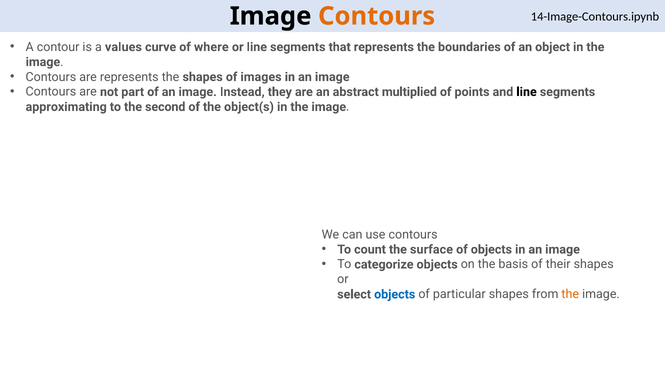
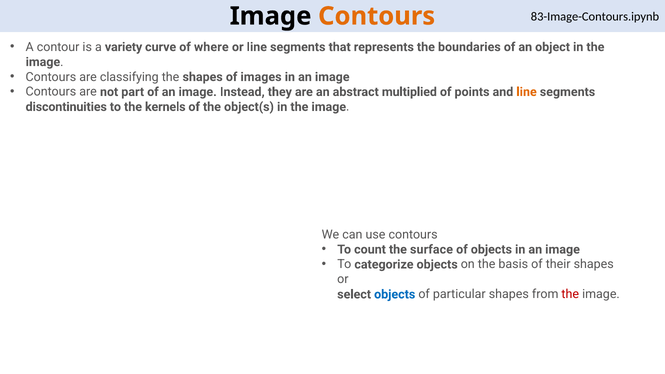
14-Image-Contours.ipynb: 14-Image-Contours.ipynb -> 83-Image-Contours.ipynb
values: values -> variety
are represents: represents -> classifying
line at (527, 92) colour: black -> orange
approximating: approximating -> discontinuities
second: second -> kernels
the at (570, 294) colour: orange -> red
